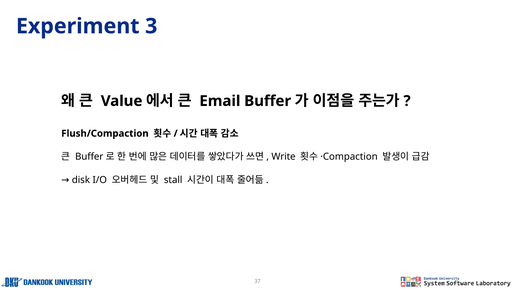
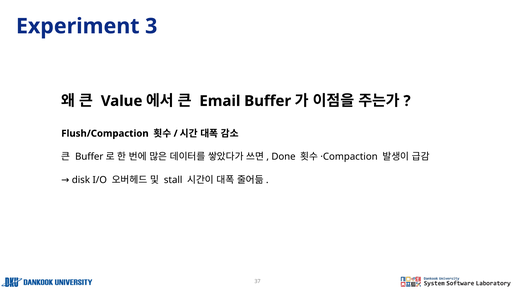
Write: Write -> Done
